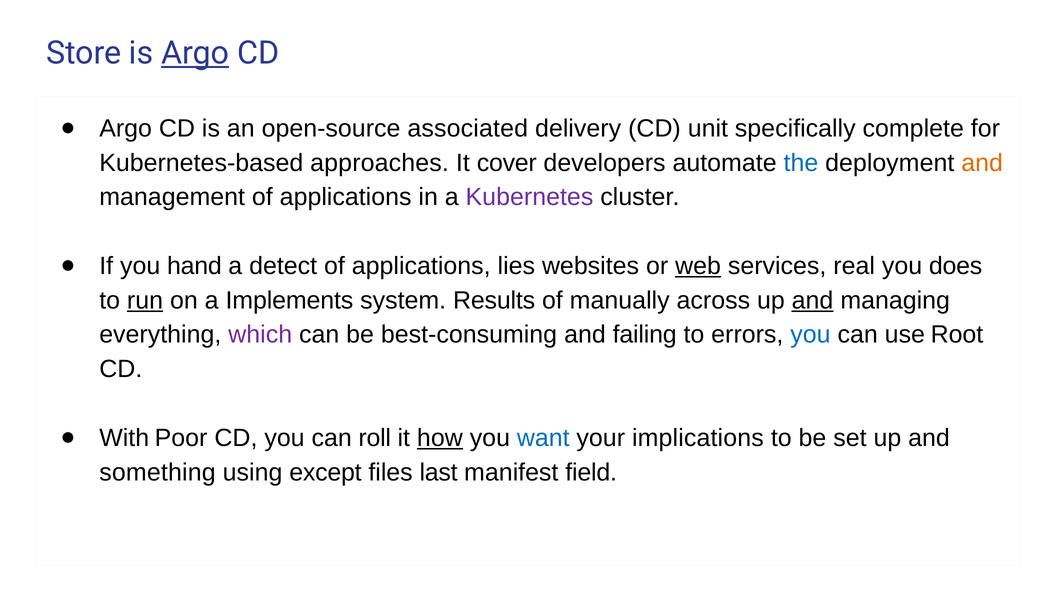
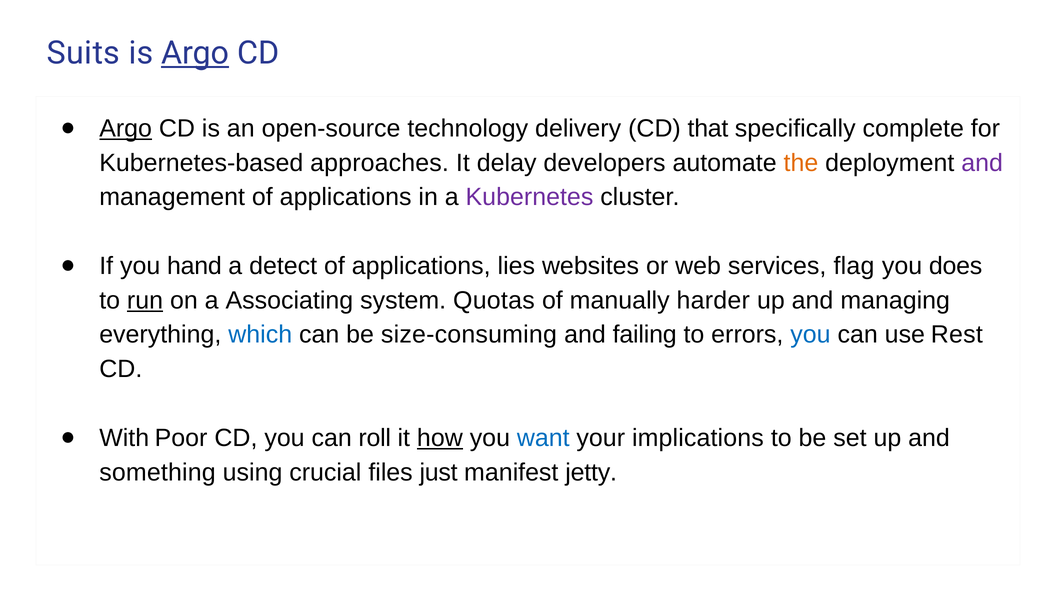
Store: Store -> Suits
Argo at (126, 128) underline: none -> present
associated: associated -> technology
unit: unit -> that
cover: cover -> delay
the colour: blue -> orange
and at (982, 163) colour: orange -> purple
web underline: present -> none
real: real -> flag
Implements: Implements -> Associating
Results: Results -> Quotas
across: across -> harder
and at (813, 300) underline: present -> none
which colour: purple -> blue
best-consuming: best-consuming -> size-consuming
Root: Root -> Rest
except: except -> crucial
last: last -> just
field: field -> jetty
